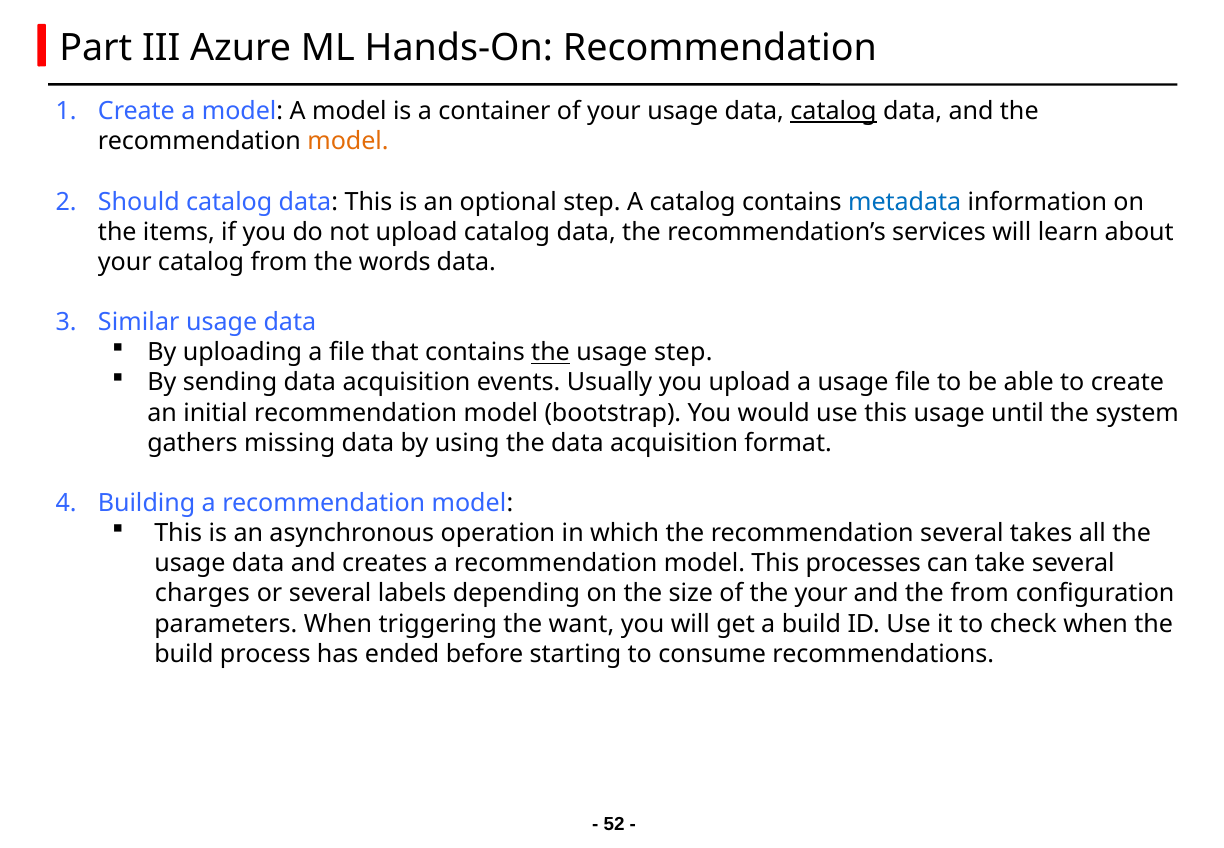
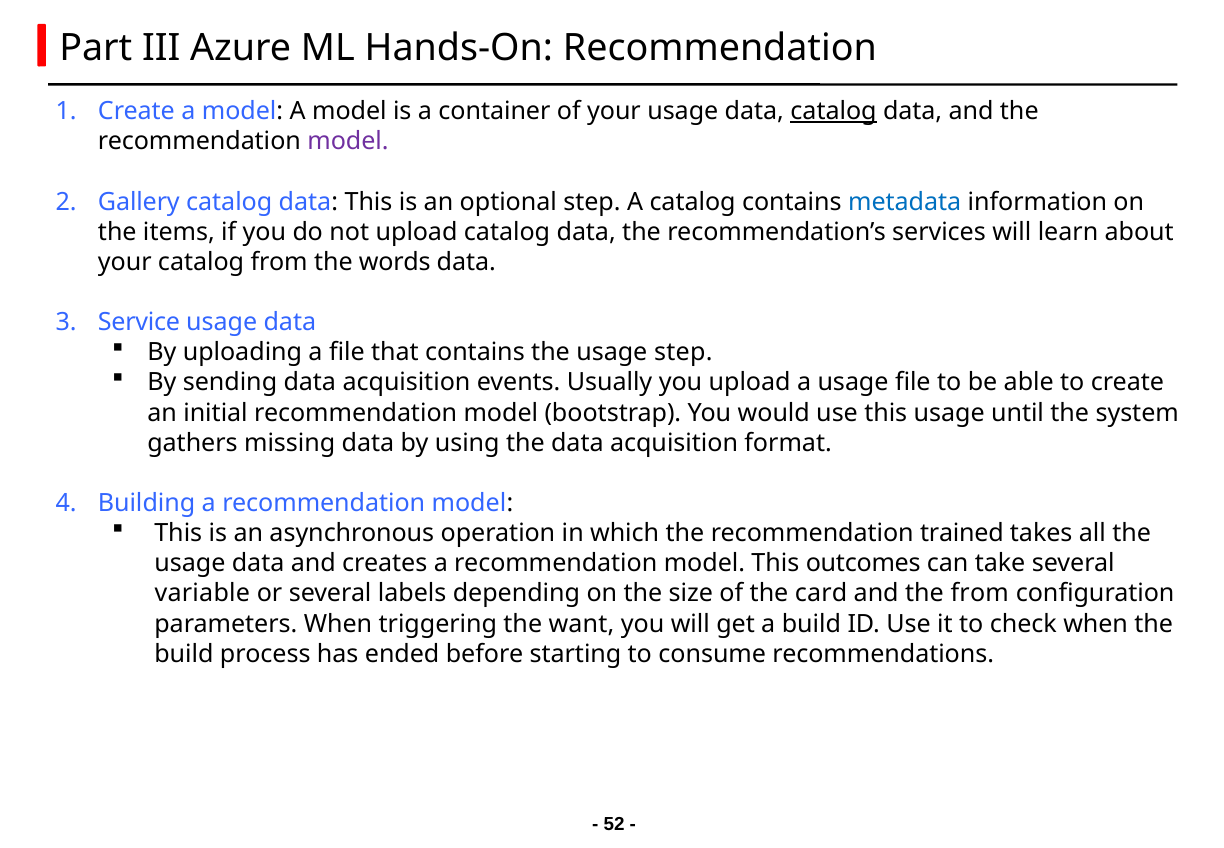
model at (348, 141) colour: orange -> purple
Should: Should -> Gallery
Similar: Similar -> Service
the at (551, 352) underline: present -> none
recommendation several: several -> trained
processes: processes -> outcomes
charges: charges -> variable
the your: your -> card
